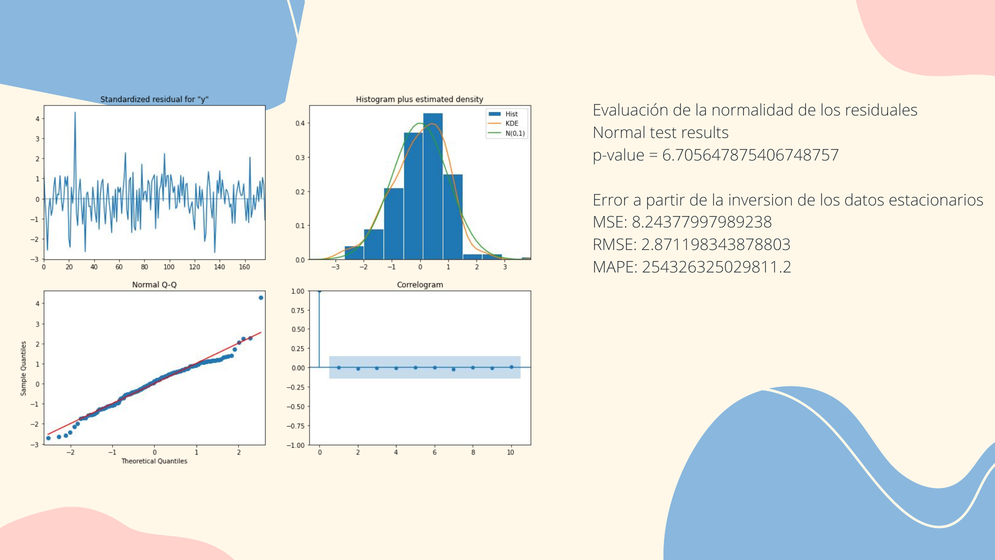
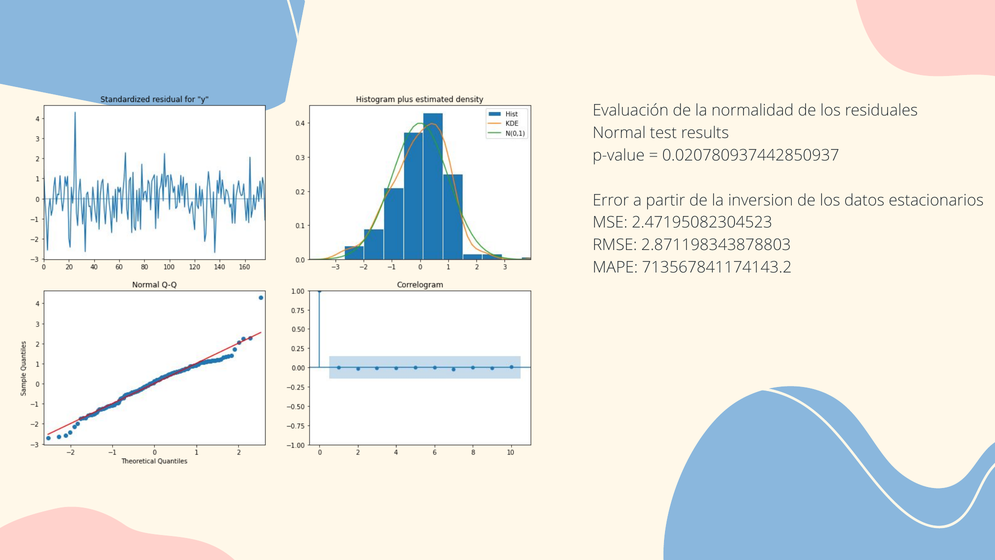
6.705647875406748757: 6.705647875406748757 -> 0.020780937442850937
8.24377997989238: 8.24377997989238 -> 2.47195082304523
254326325029811.2: 254326325029811.2 -> 713567841174143.2
